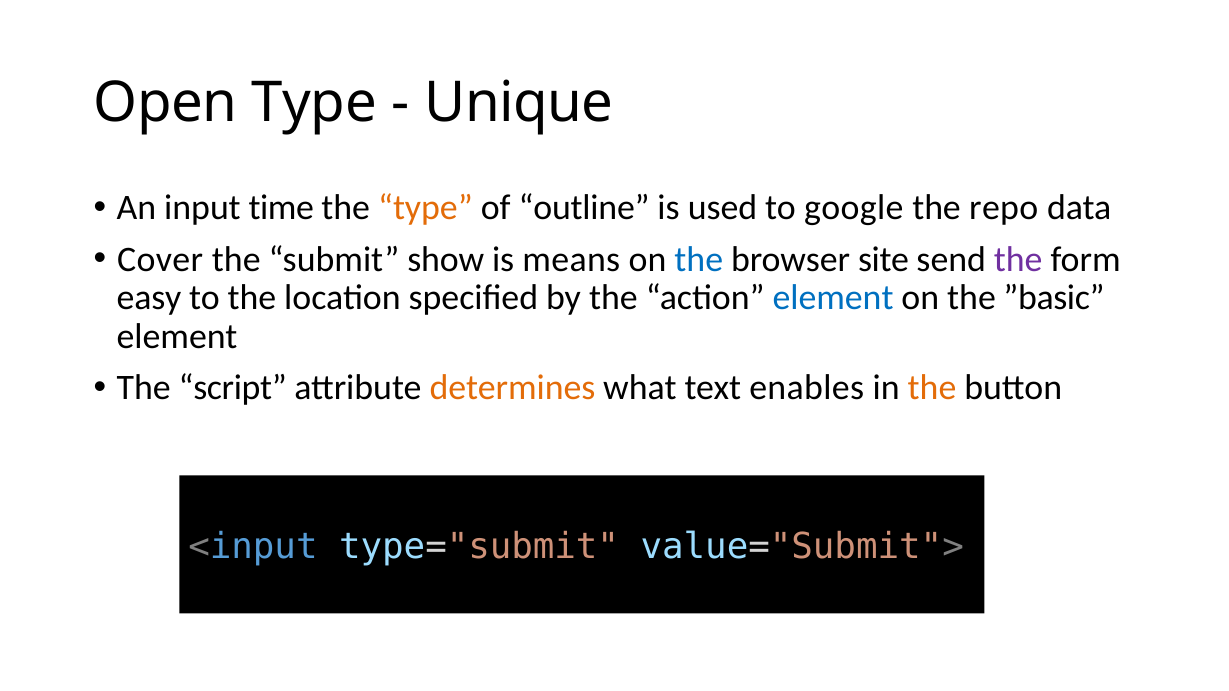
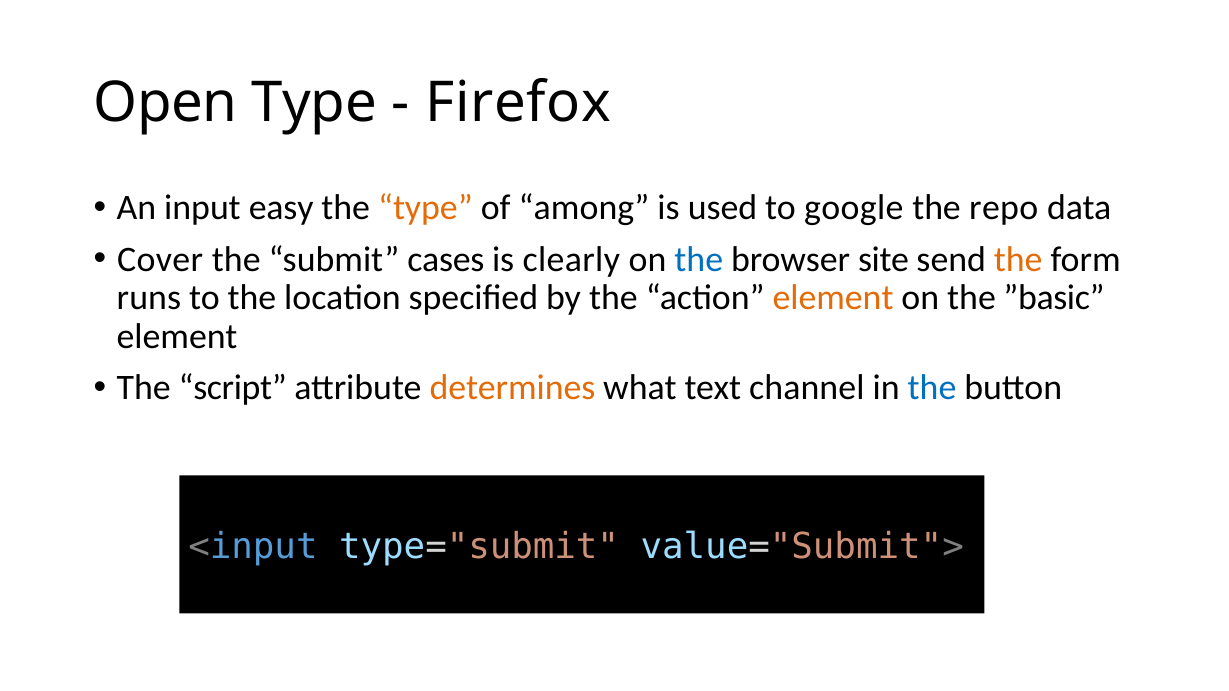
Unique: Unique -> Firefox
time: time -> easy
outline: outline -> among
show: show -> cases
means: means -> clearly
the at (1018, 259) colour: purple -> orange
easy: easy -> runs
element at (833, 298) colour: blue -> orange
enables: enables -> channel
the at (932, 388) colour: orange -> blue
